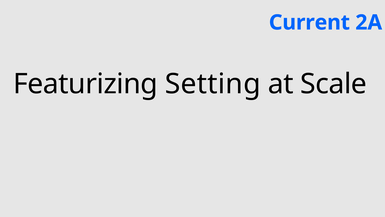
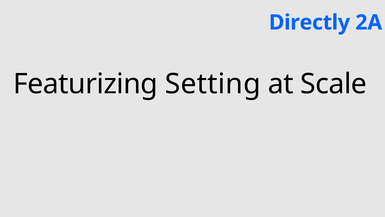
Current: Current -> Directly
